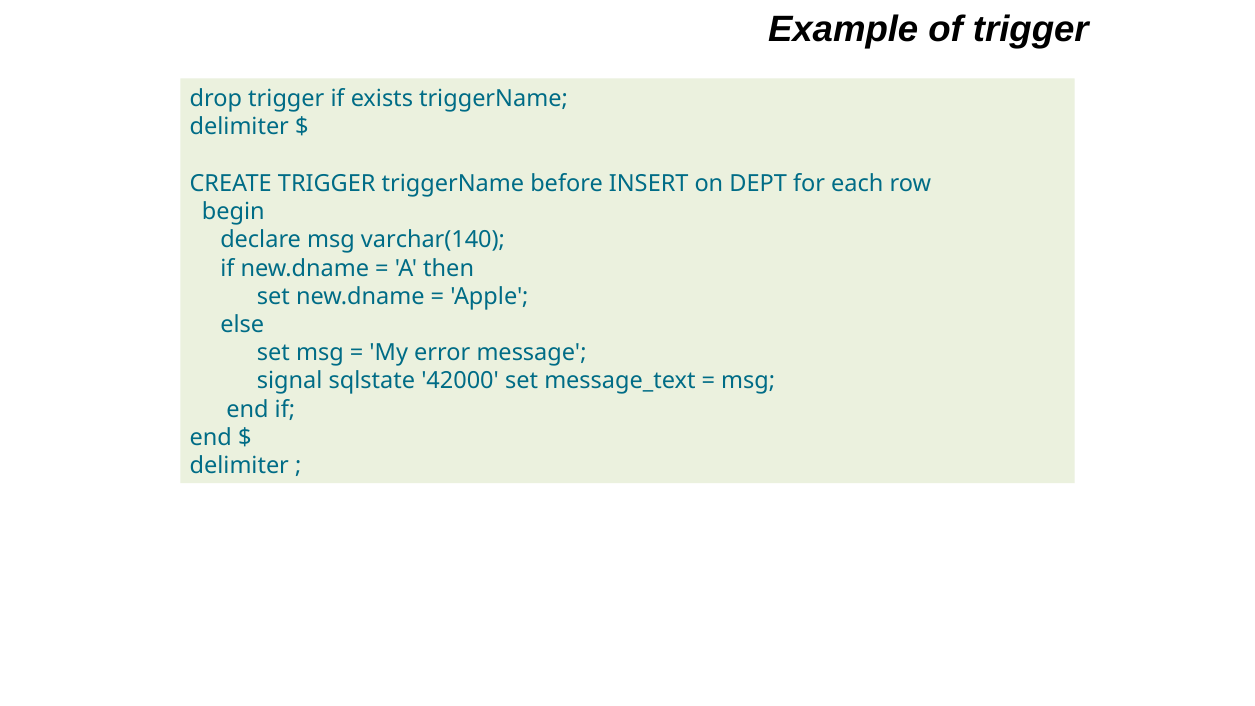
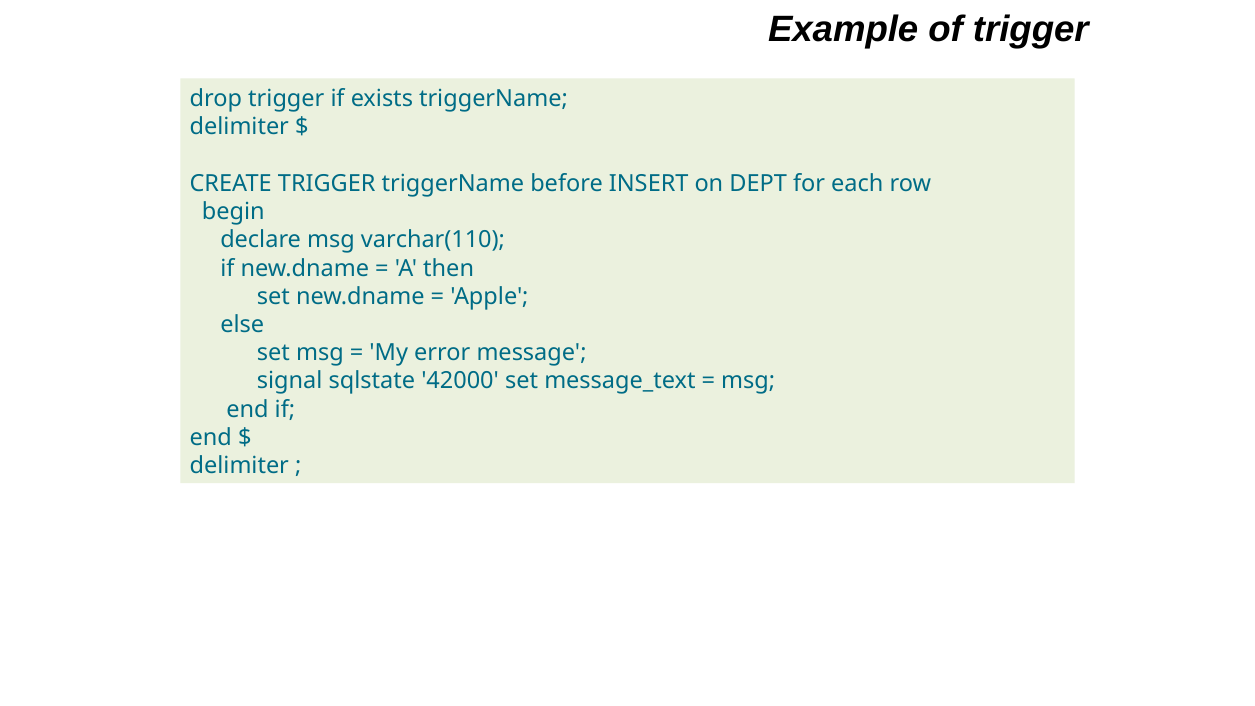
varchar(140: varchar(140 -> varchar(110
